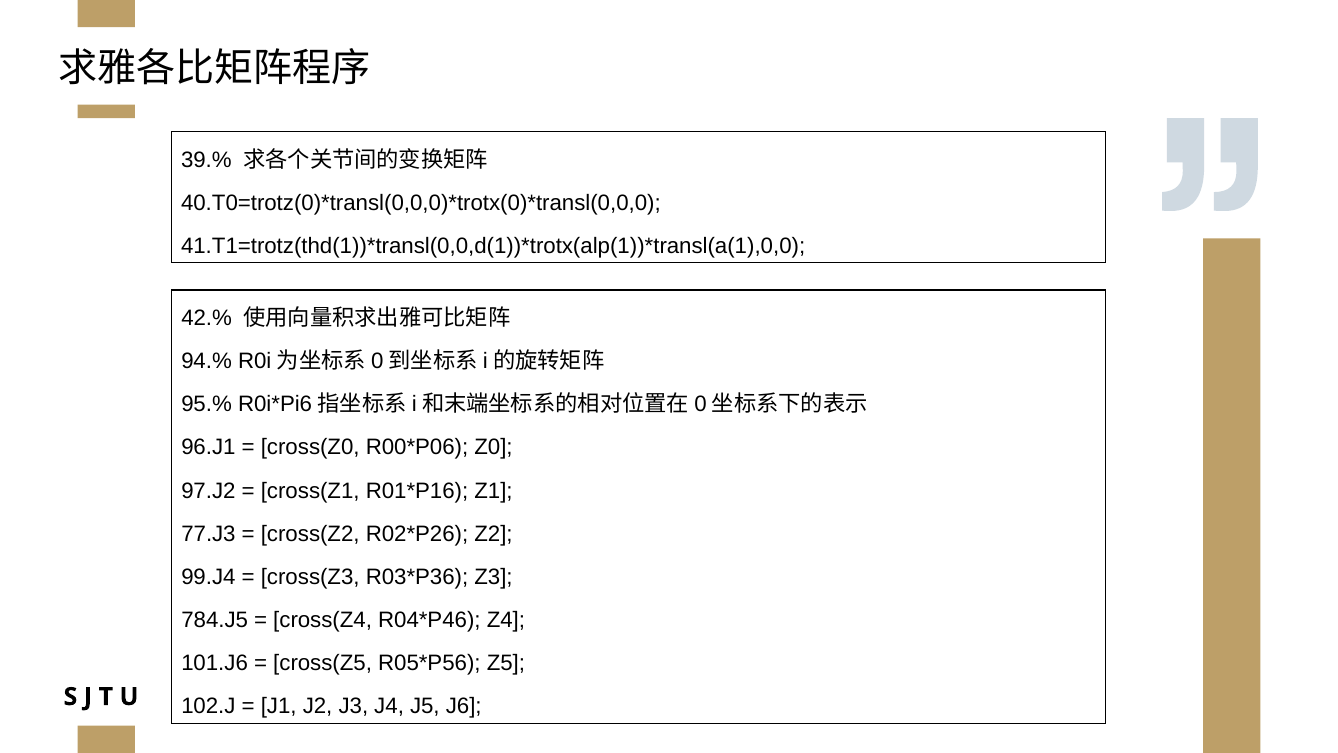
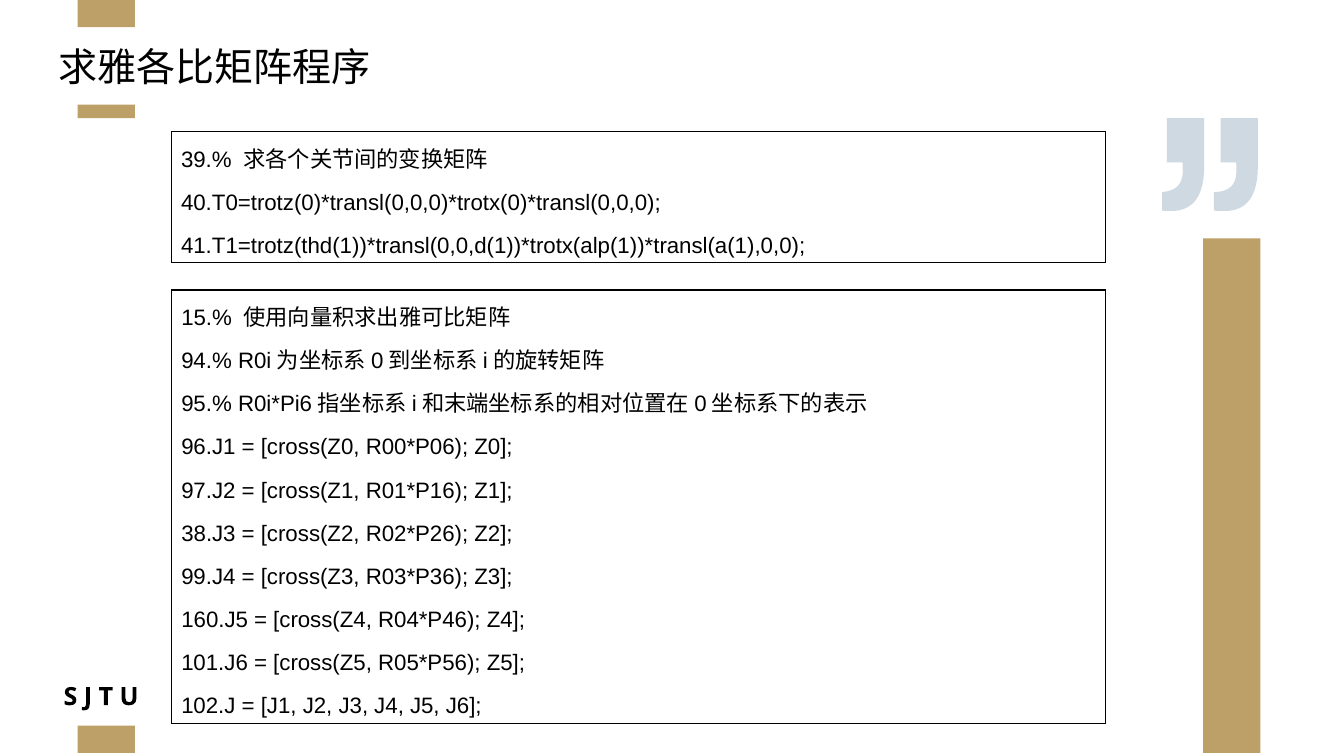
42.%: 42.% -> 15.%
77.J3: 77.J3 -> 38.J3
784.J5: 784.J5 -> 160.J5
